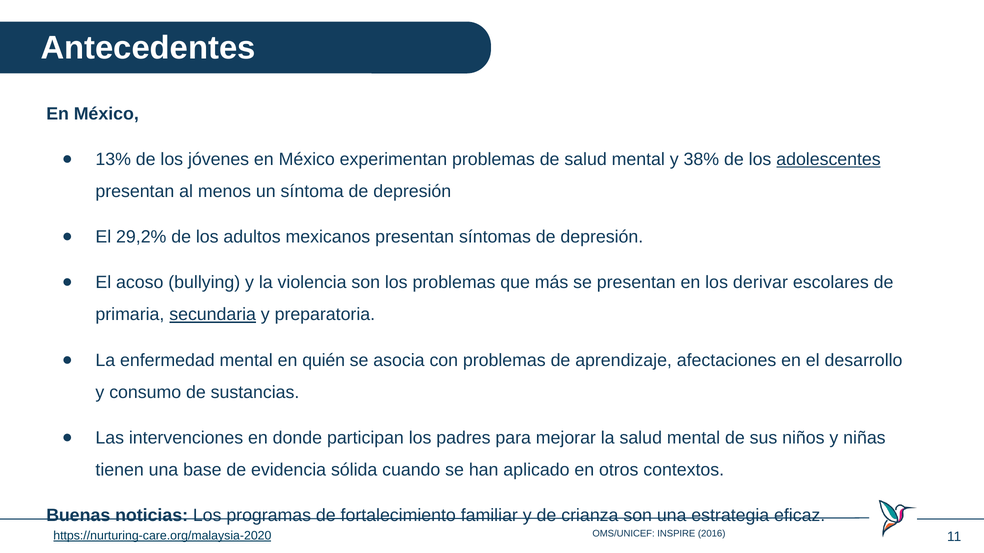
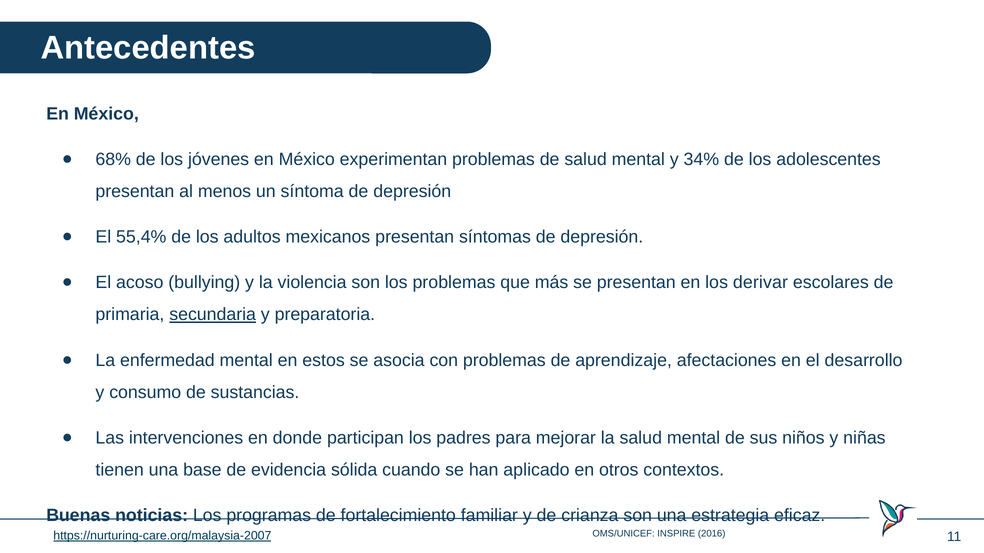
13%: 13% -> 68%
38%: 38% -> 34%
adolescentes underline: present -> none
29,2%: 29,2% -> 55,4%
quién: quién -> estos
https://nurturing-care.org/malaysia-2020: https://nurturing-care.org/malaysia-2020 -> https://nurturing-care.org/malaysia-2007
